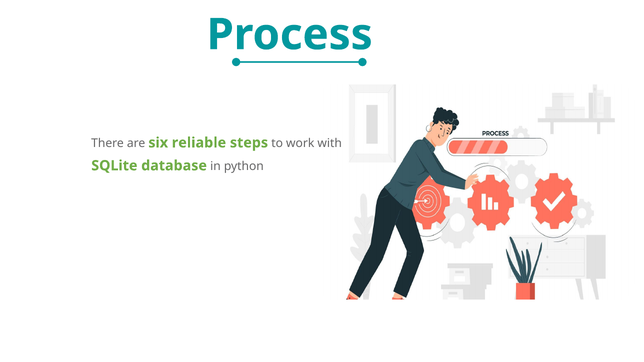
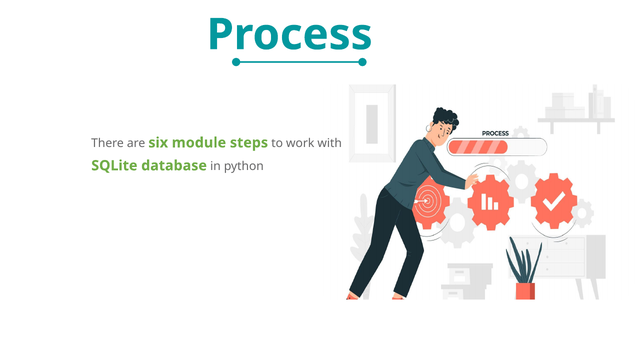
reliable: reliable -> module
